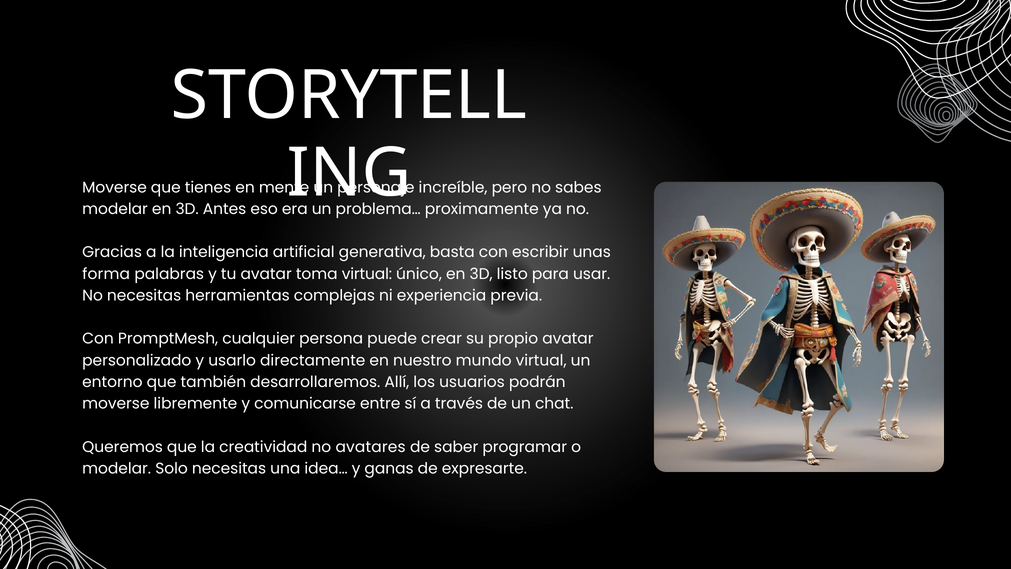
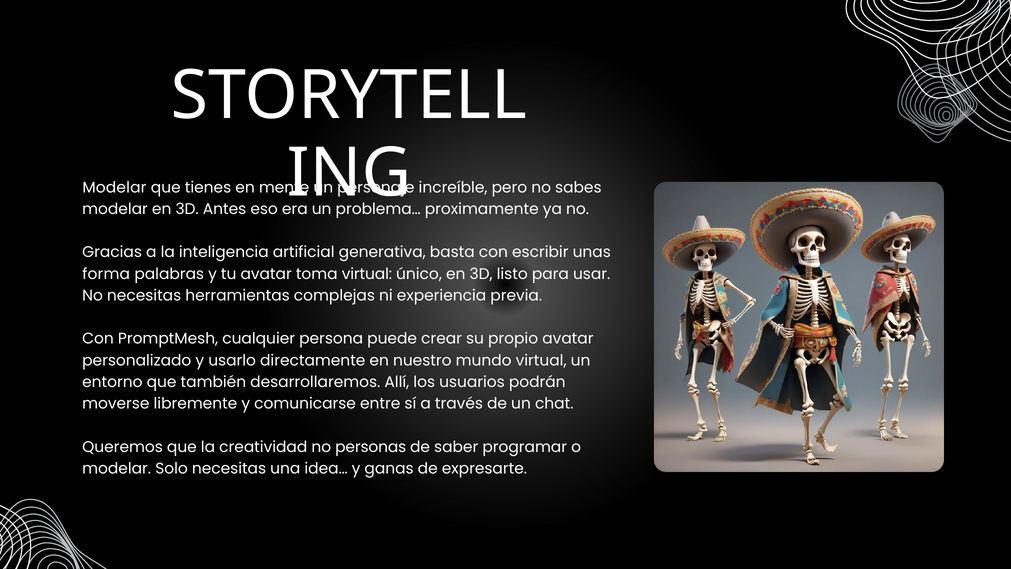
Moverse at (115, 187): Moverse -> Modelar
avatares: avatares -> personas
